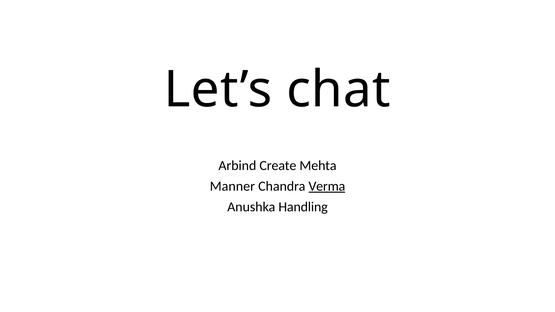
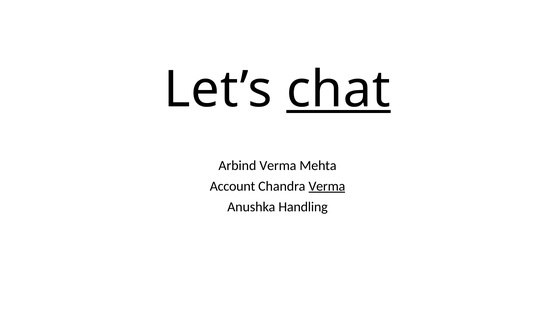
chat underline: none -> present
Arbind Create: Create -> Verma
Manner: Manner -> Account
